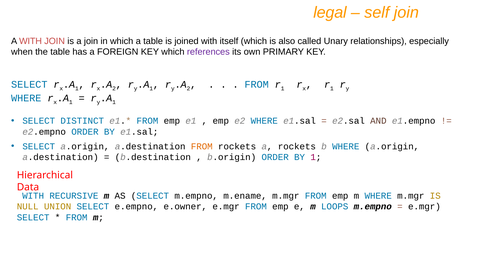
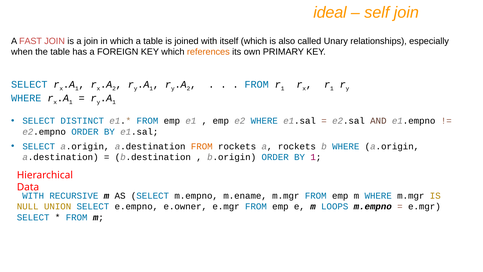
legal: legal -> ideal
A WITH: WITH -> FAST
references colour: purple -> orange
